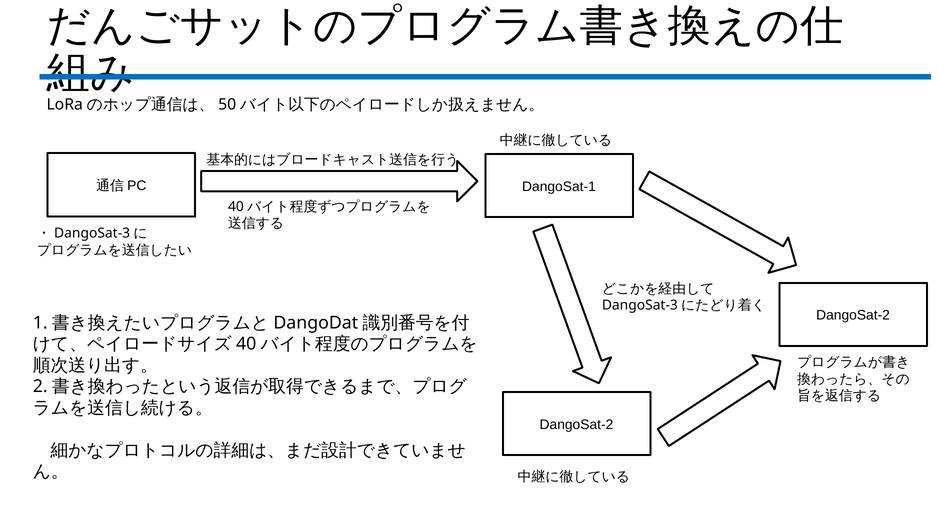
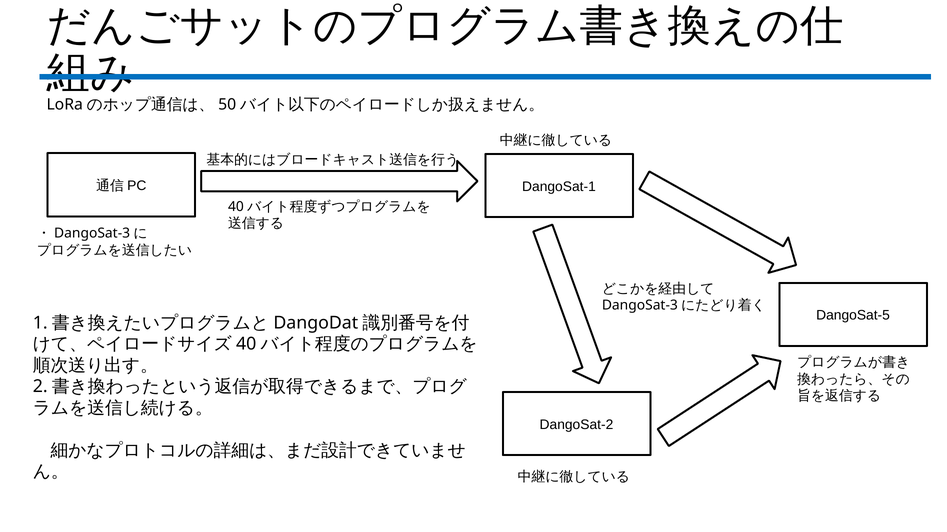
DangoSat-2 at (853, 316): DangoSat-2 -> DangoSat-5
